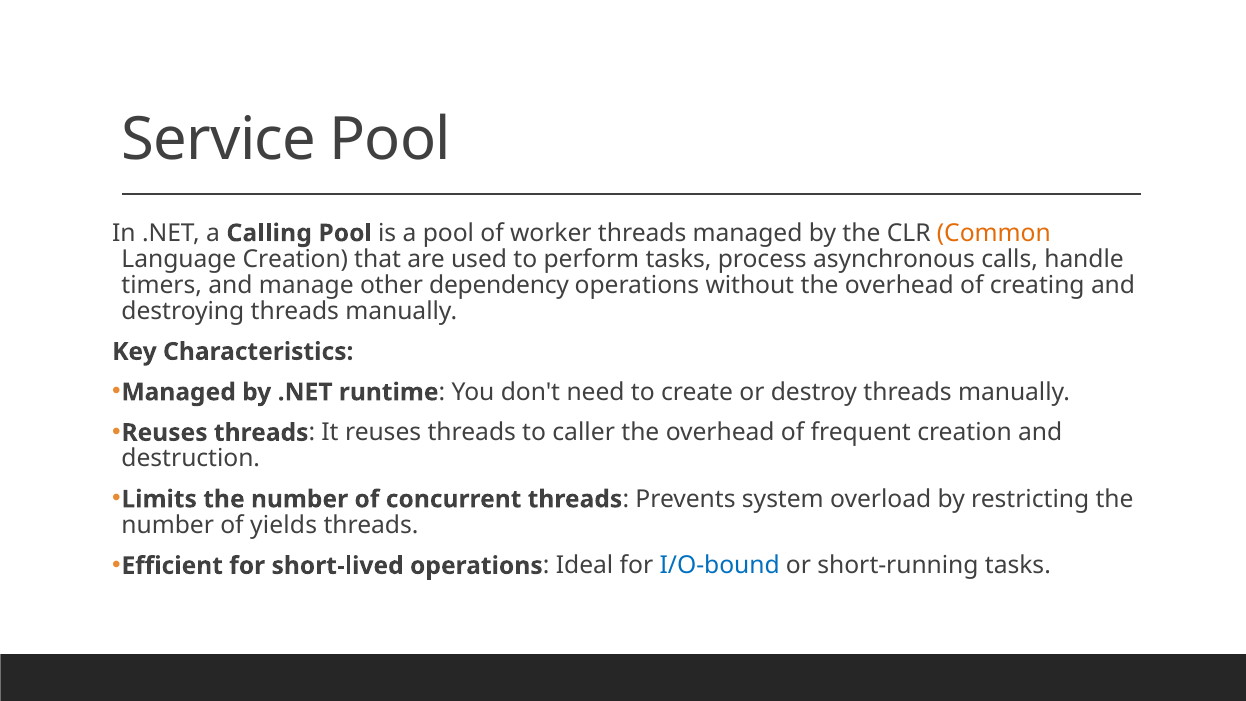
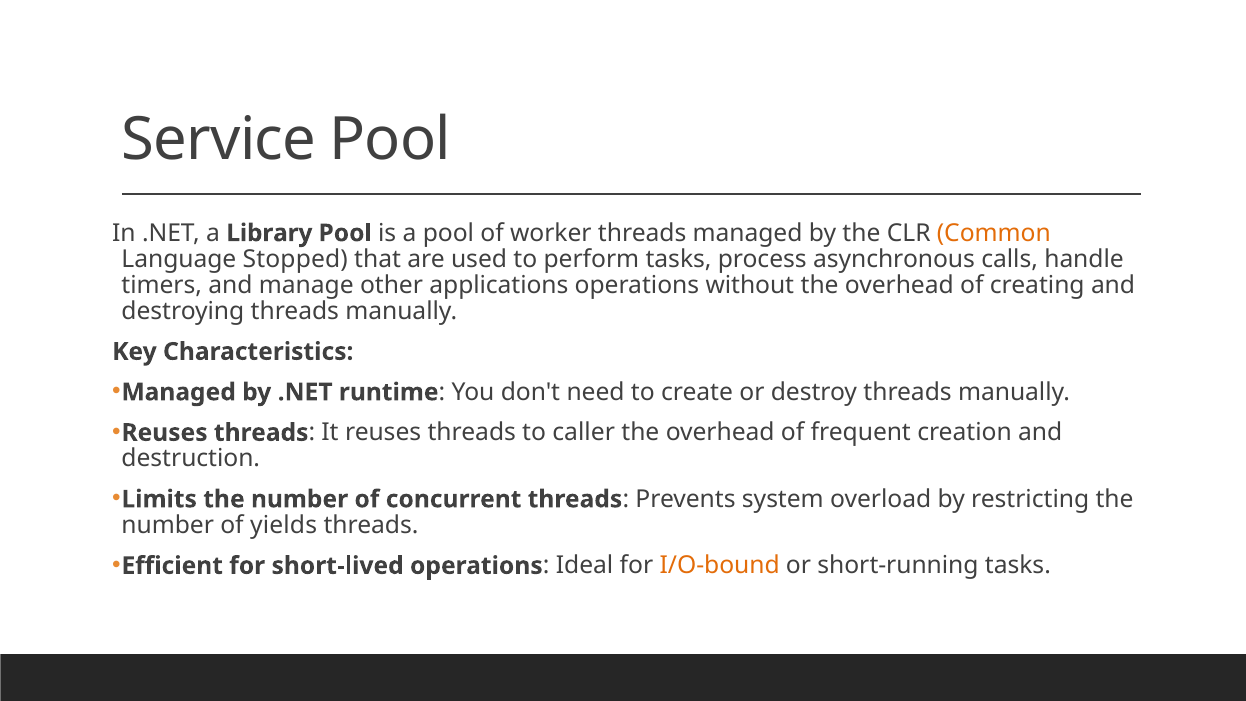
Calling: Calling -> Library
Language Creation: Creation -> Stopped
dependency: dependency -> applications
I/O-bound colour: blue -> orange
